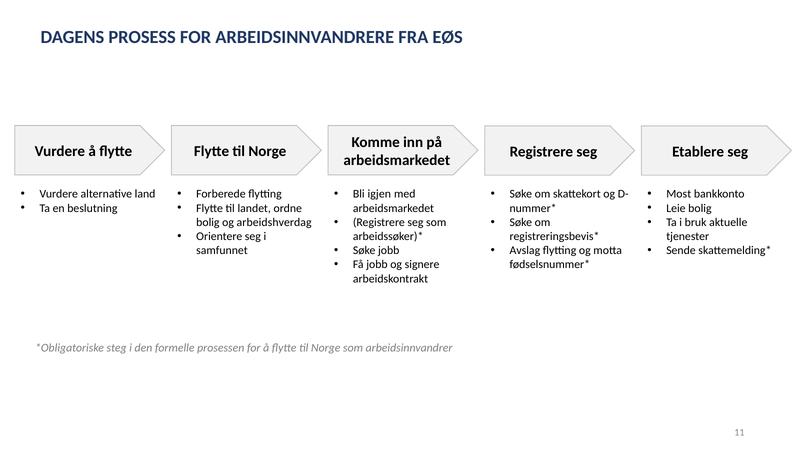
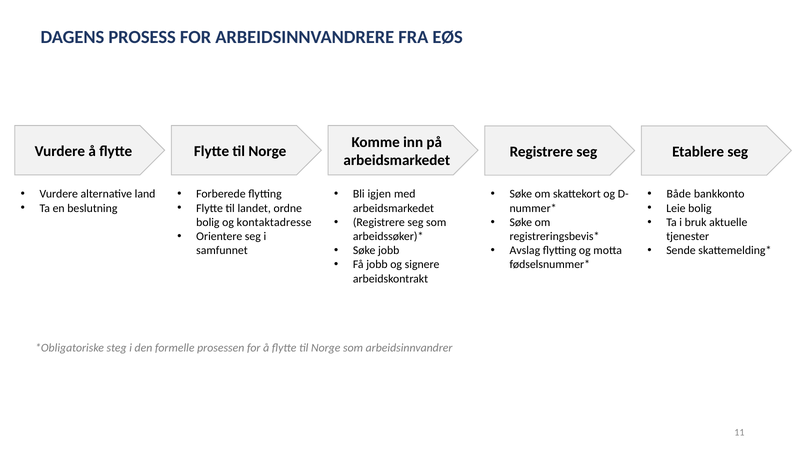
Most: Most -> Både
arbeidshverdag: arbeidshverdag -> kontaktadresse
